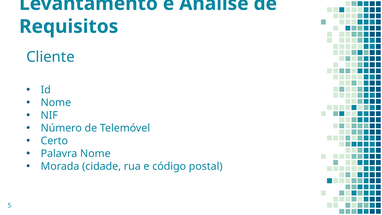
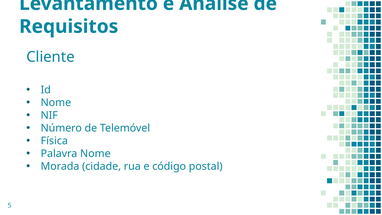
Certo: Certo -> Física
